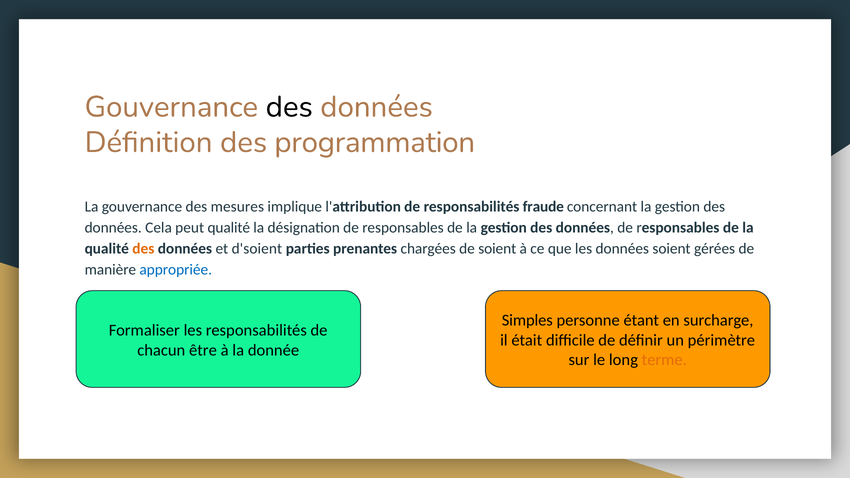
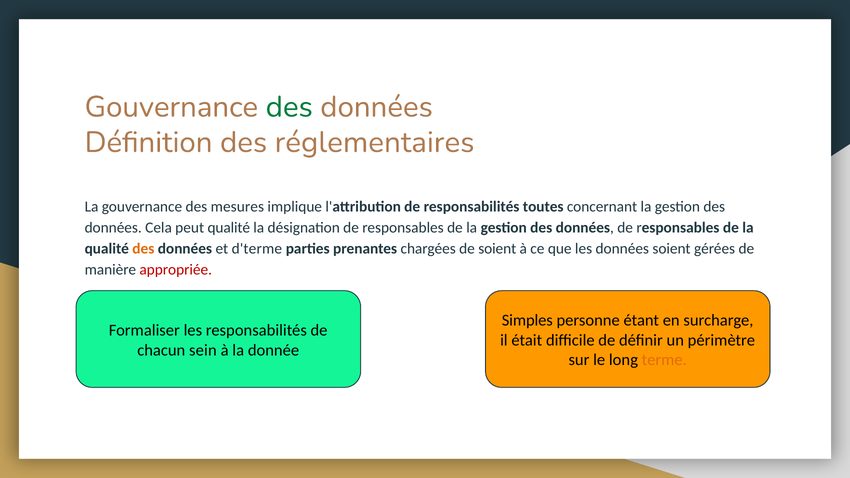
des at (289, 107) colour: black -> green
programmation: programmation -> réglementaires
fraude: fraude -> toutes
d'soient: d'soient -> d'terme
appropriée colour: blue -> red
être: être -> sein
